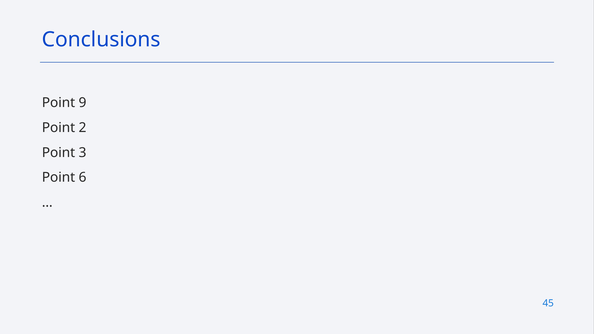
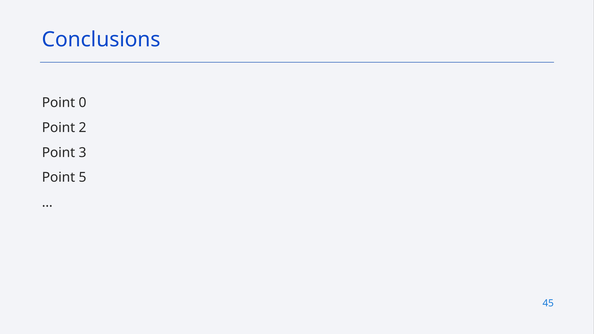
9: 9 -> 0
6: 6 -> 5
